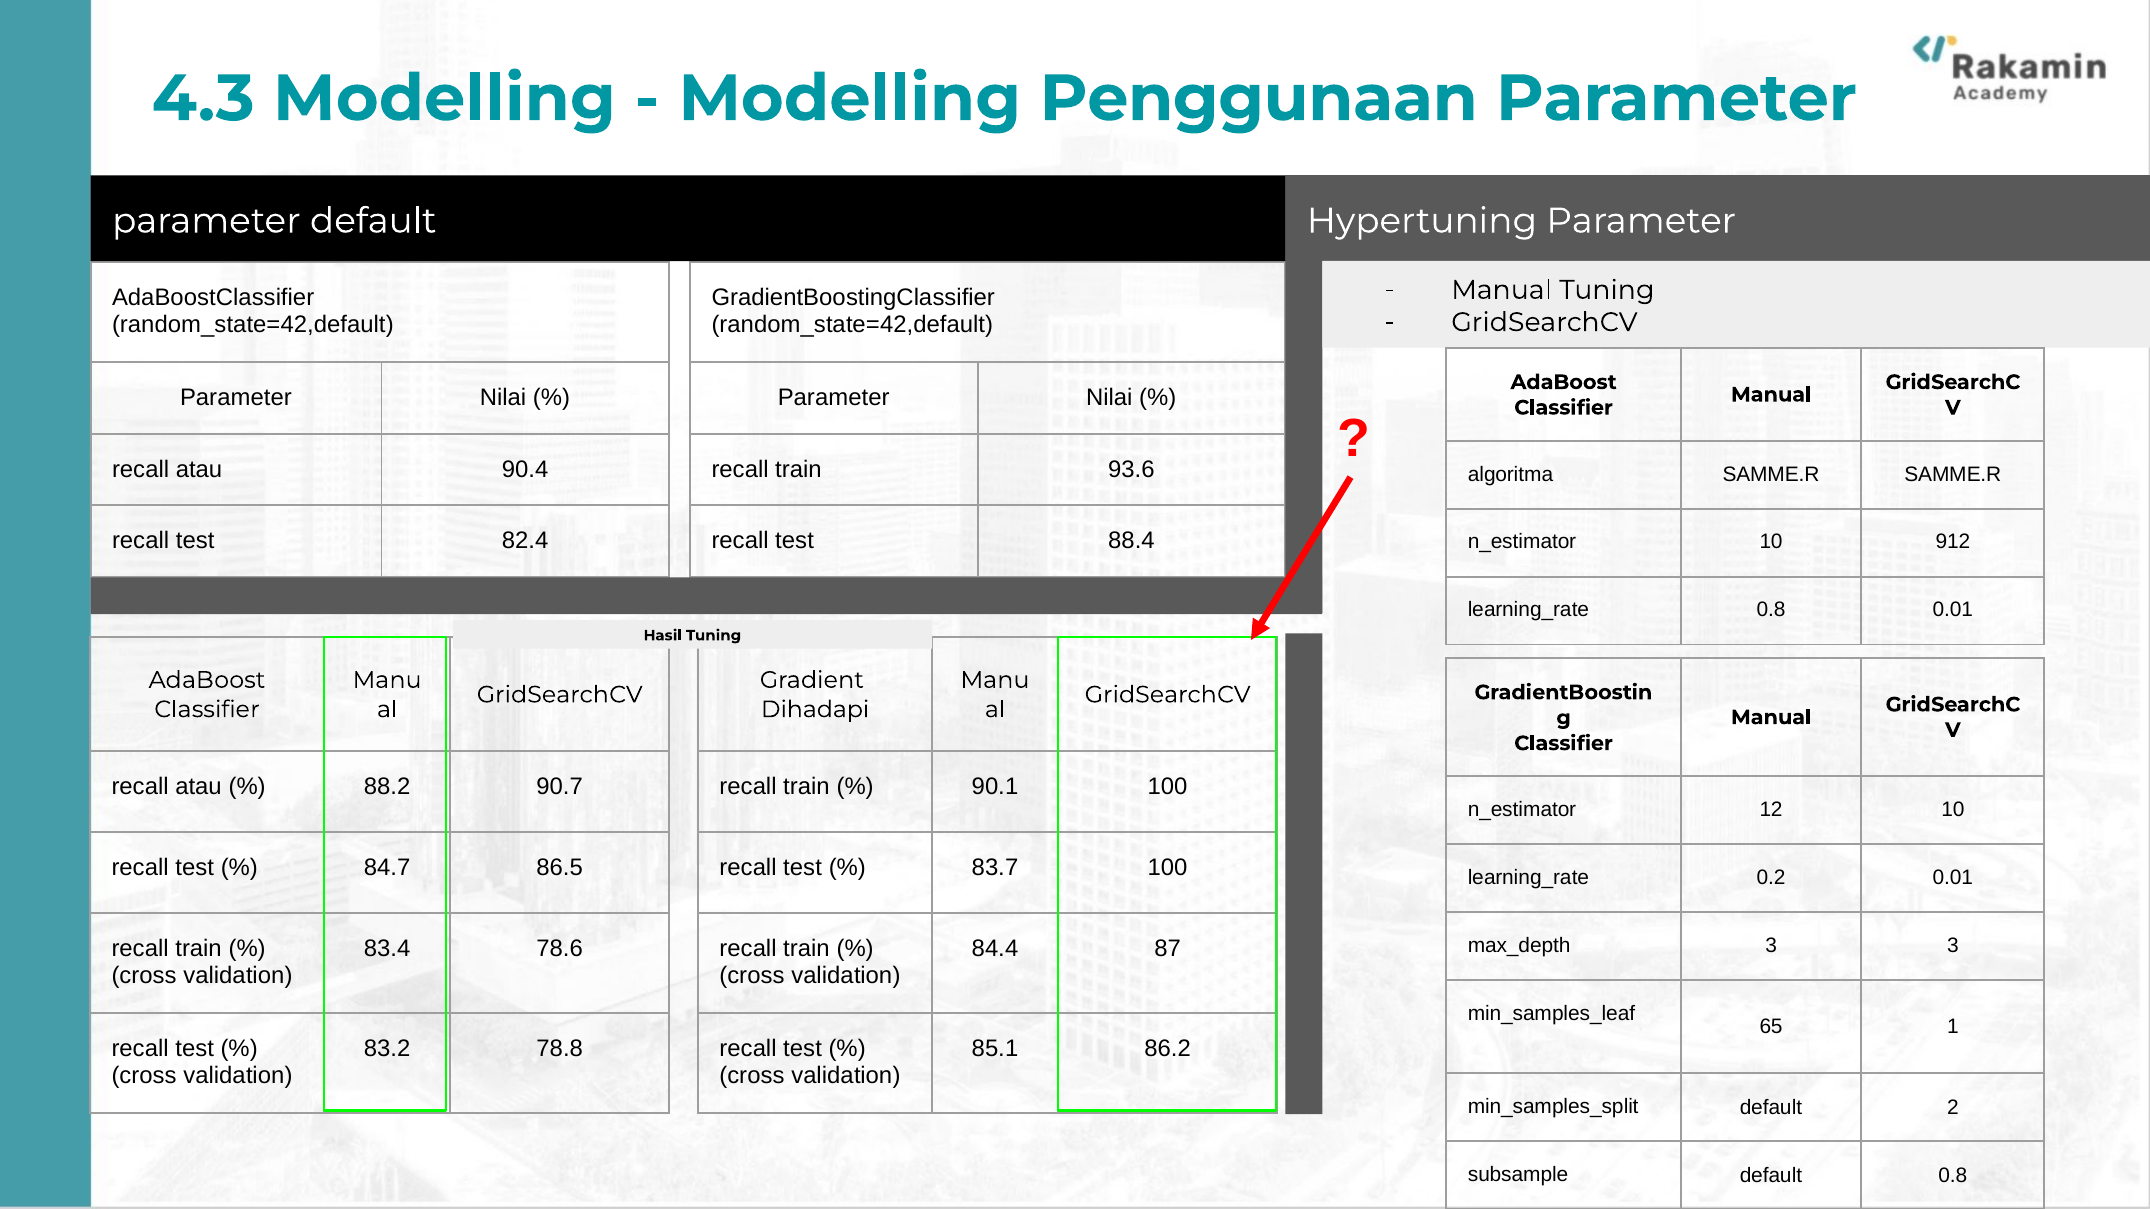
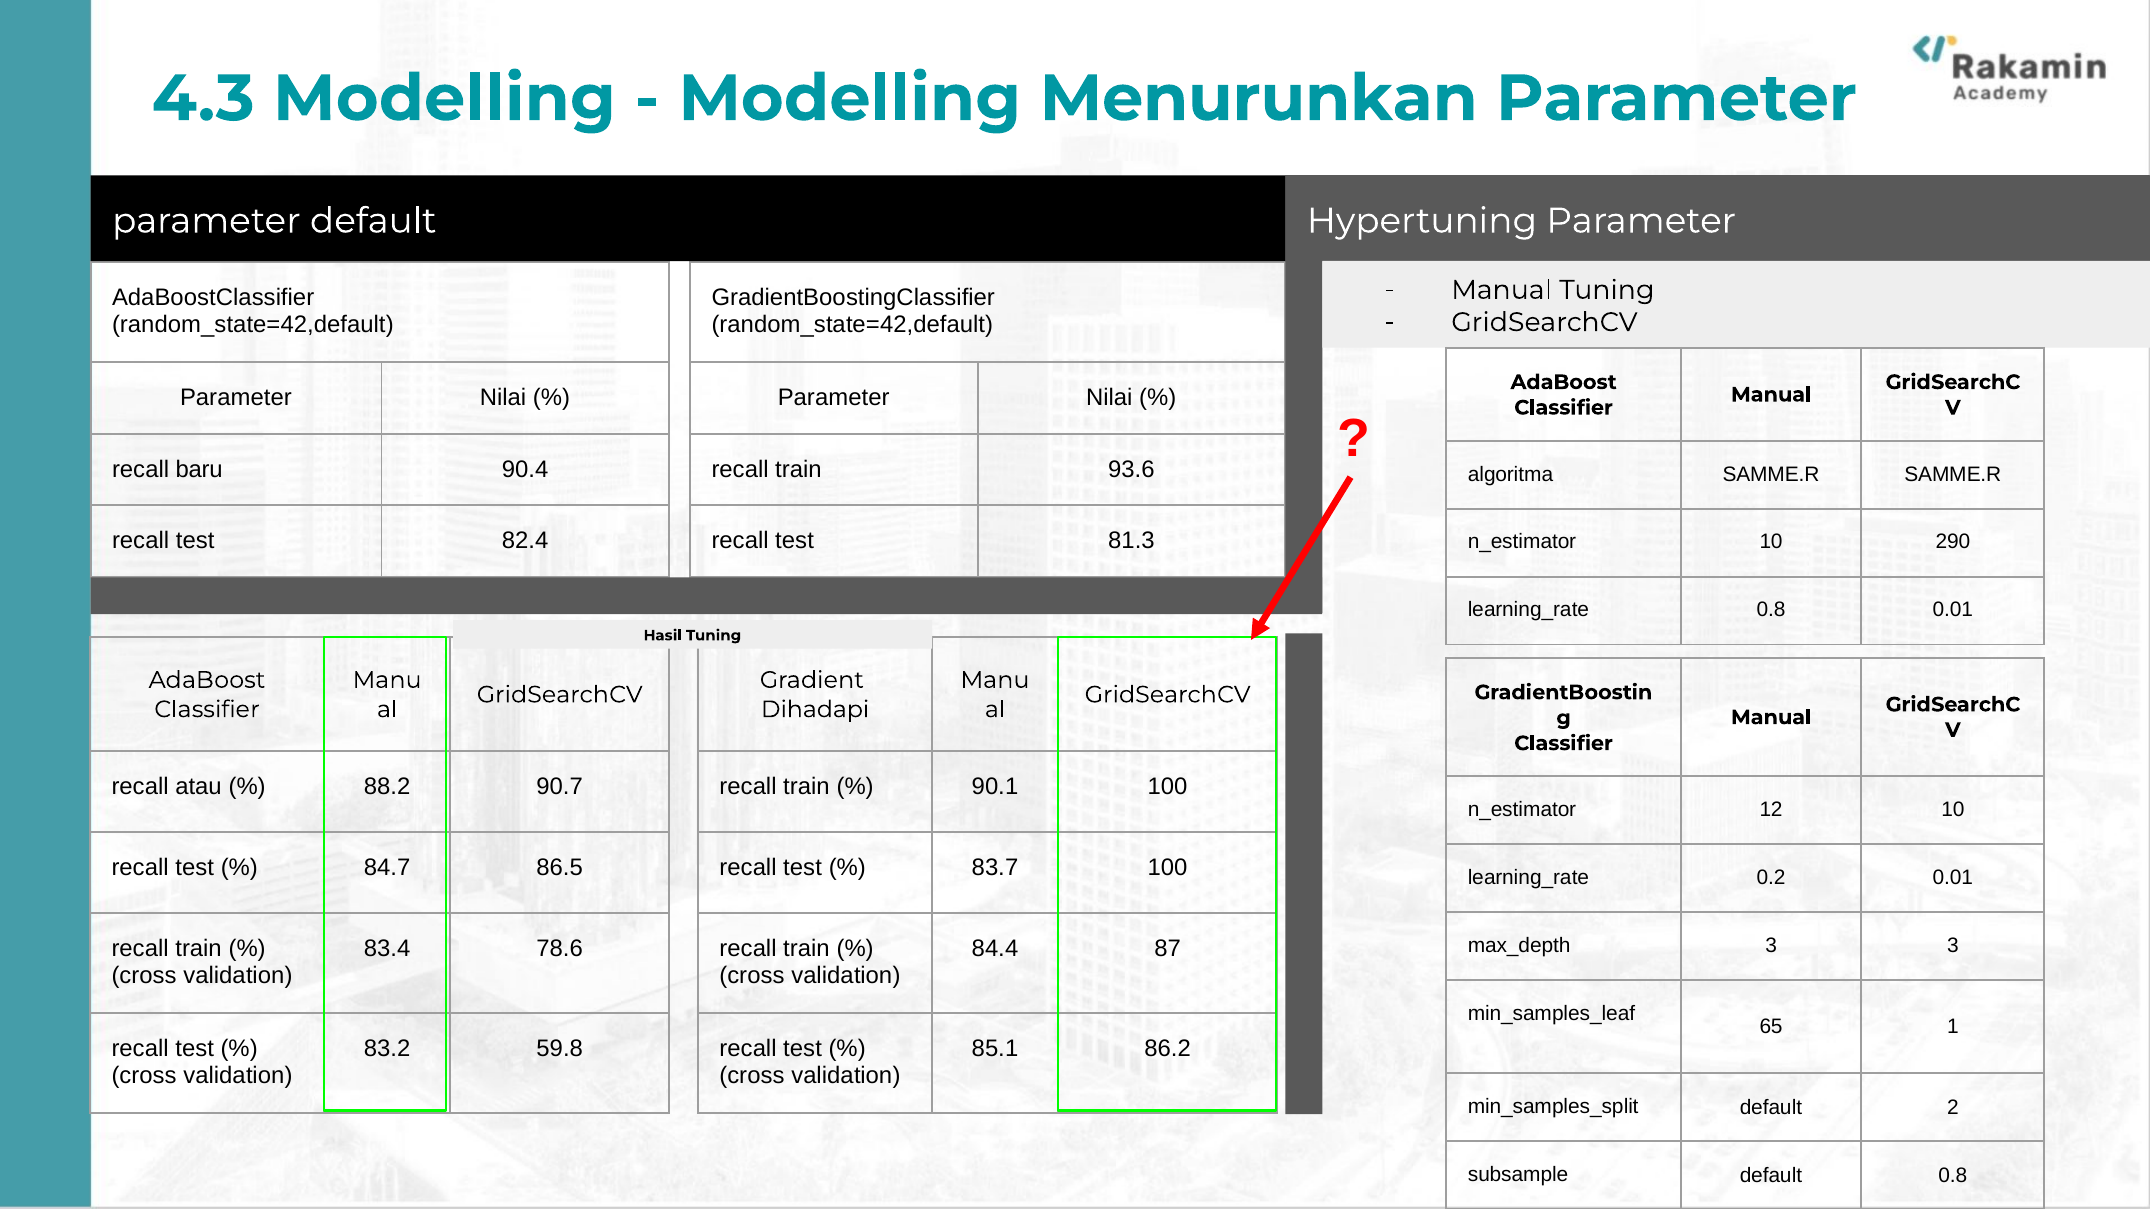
Penggunaan: Penggunaan -> Menurunkan
atau at (199, 469): atau -> baru
88.4: 88.4 -> 81.3
912: 912 -> 290
78.8: 78.8 -> 59.8
